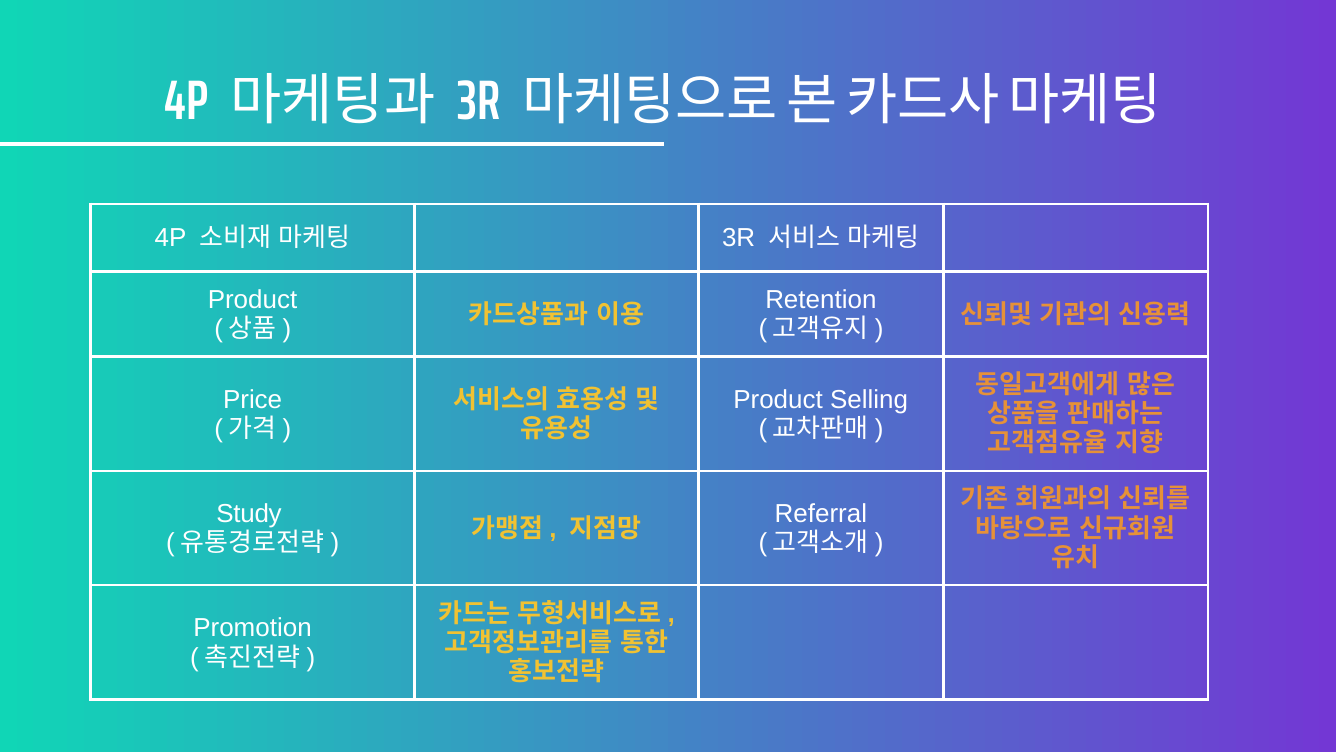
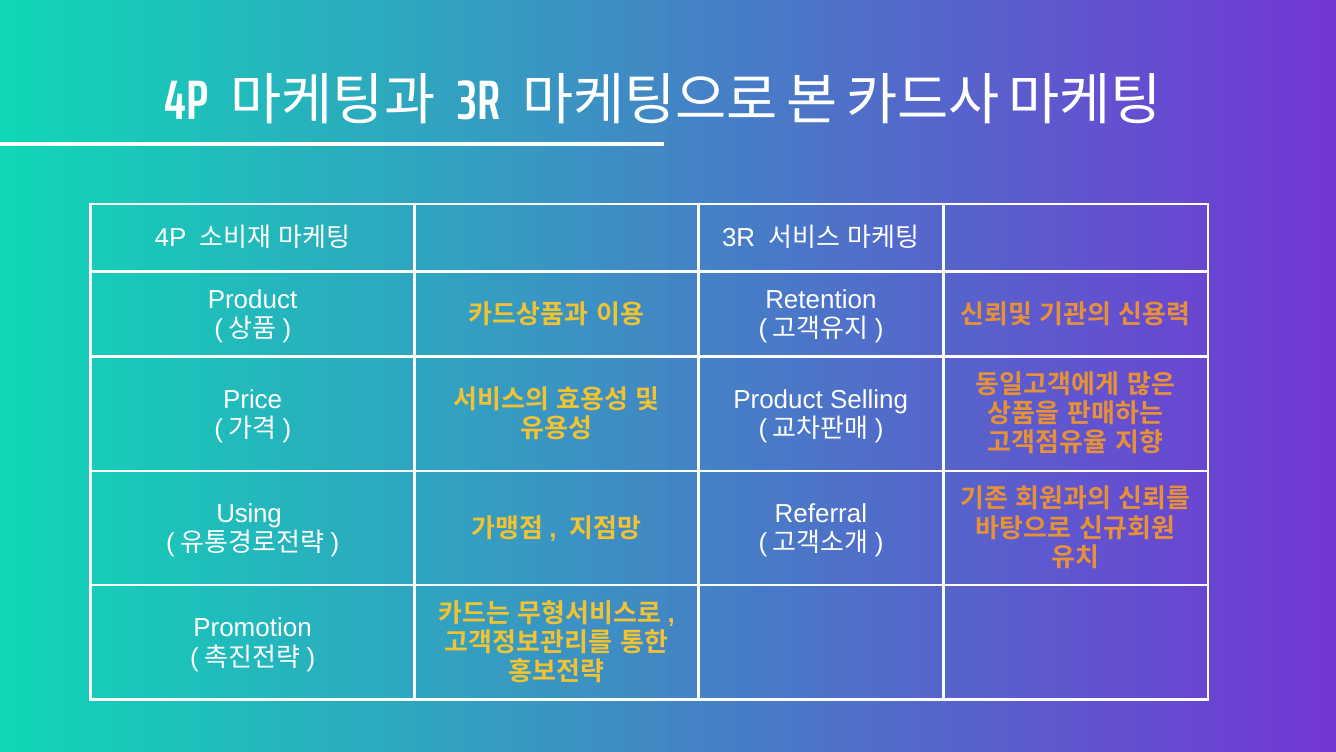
Study: Study -> Using
